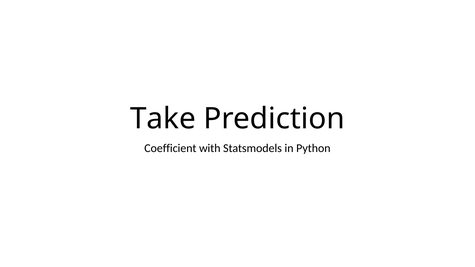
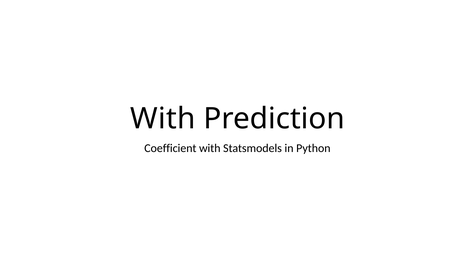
Take at (163, 119): Take -> With
